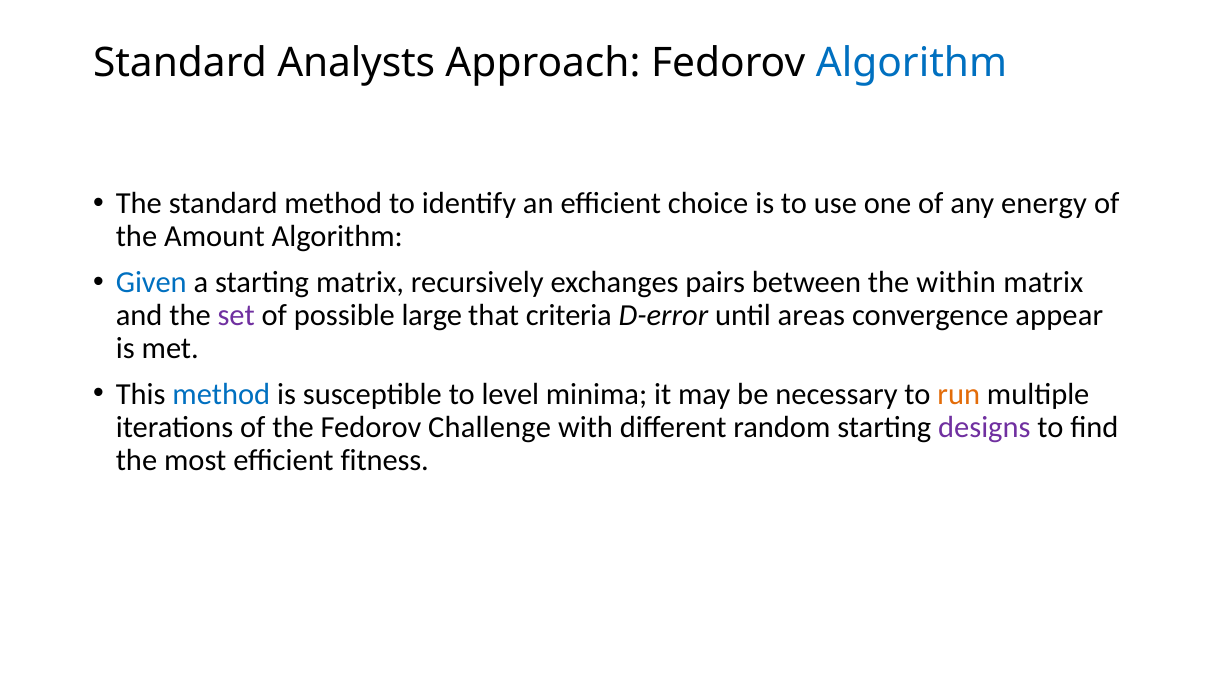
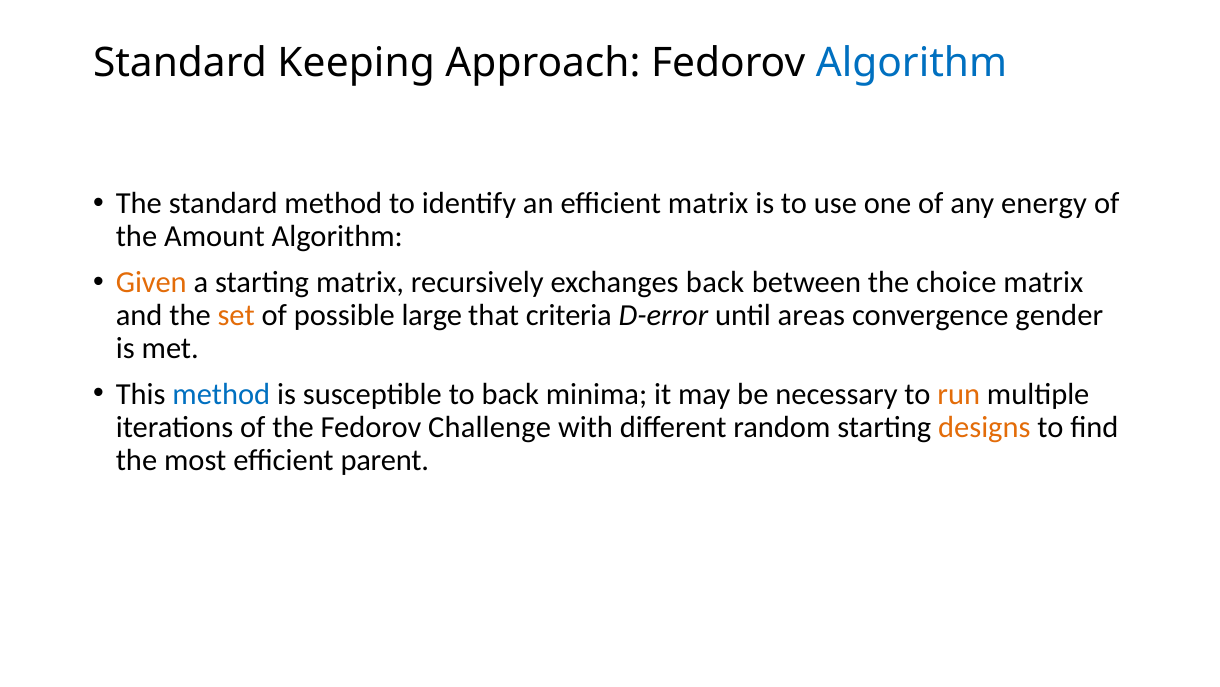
Analysts: Analysts -> Keeping
efficient choice: choice -> matrix
Given colour: blue -> orange
exchanges pairs: pairs -> back
within: within -> choice
set colour: purple -> orange
appear: appear -> gender
to level: level -> back
designs colour: purple -> orange
fitness: fitness -> parent
